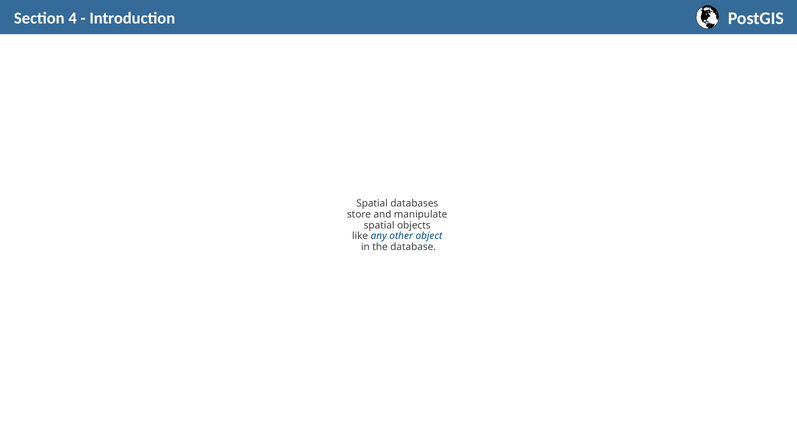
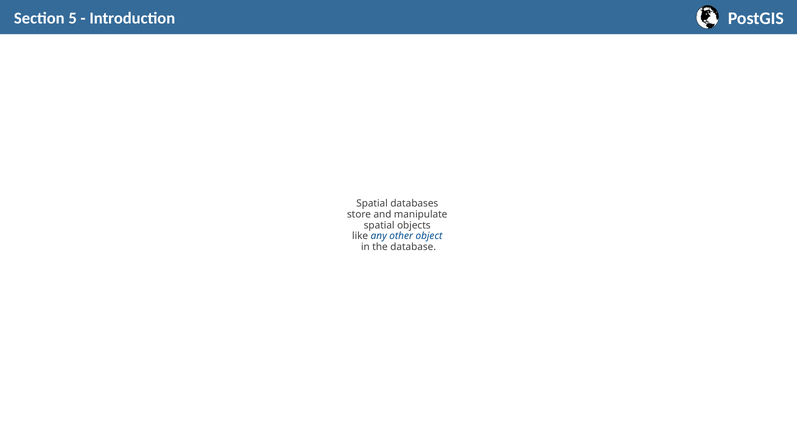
4: 4 -> 5
